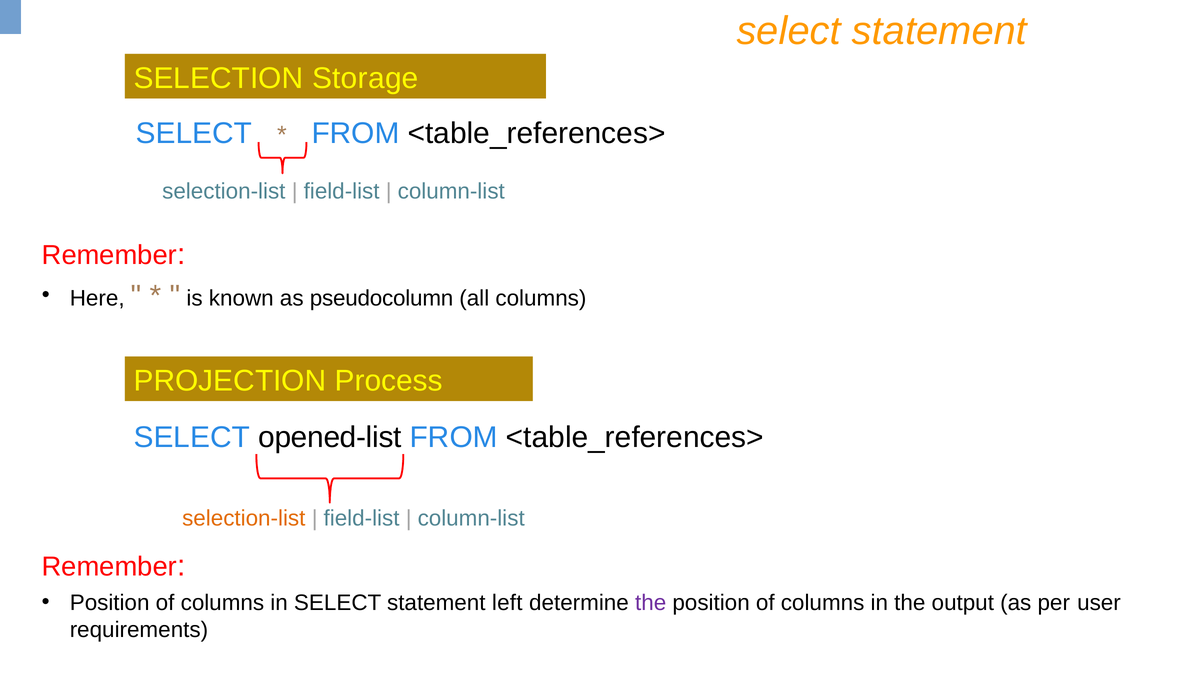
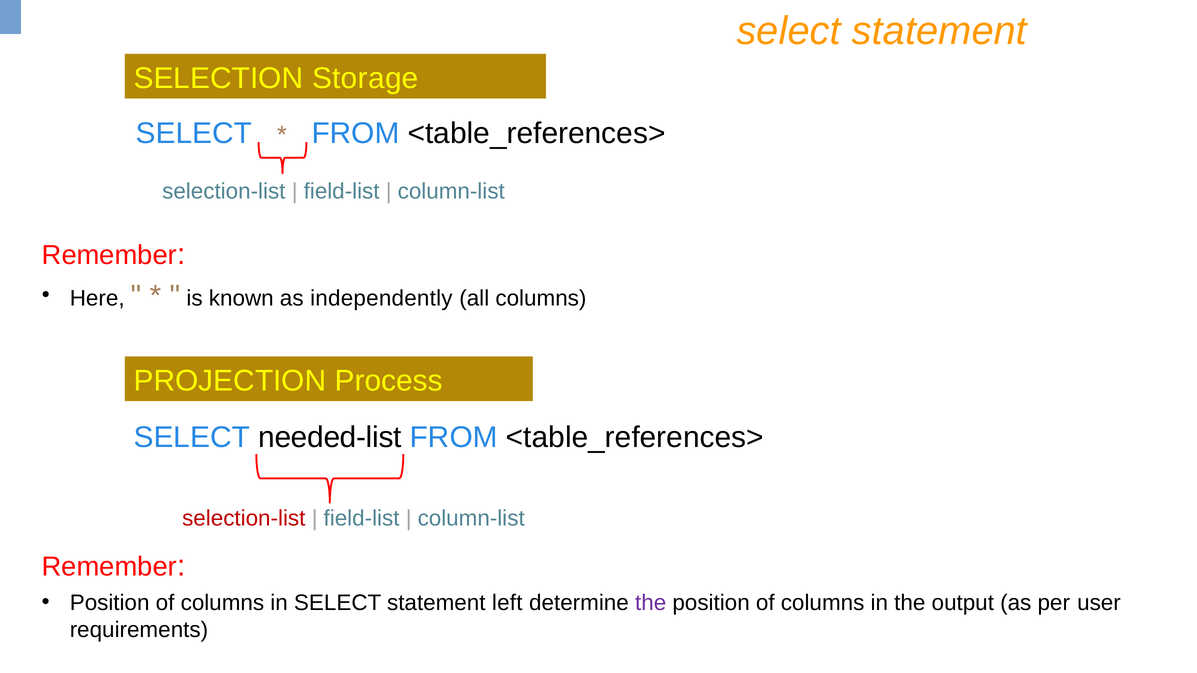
pseudocolumn: pseudocolumn -> independently
opened-list: opened-list -> needed-list
selection-list at (244, 519) colour: orange -> red
